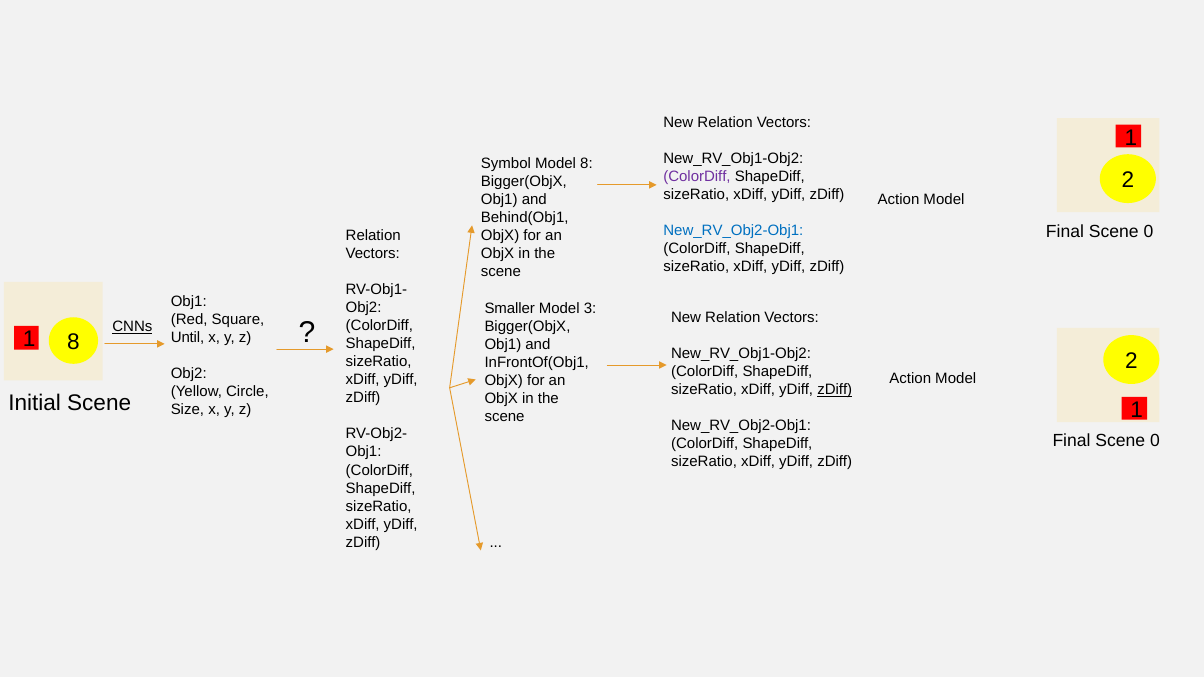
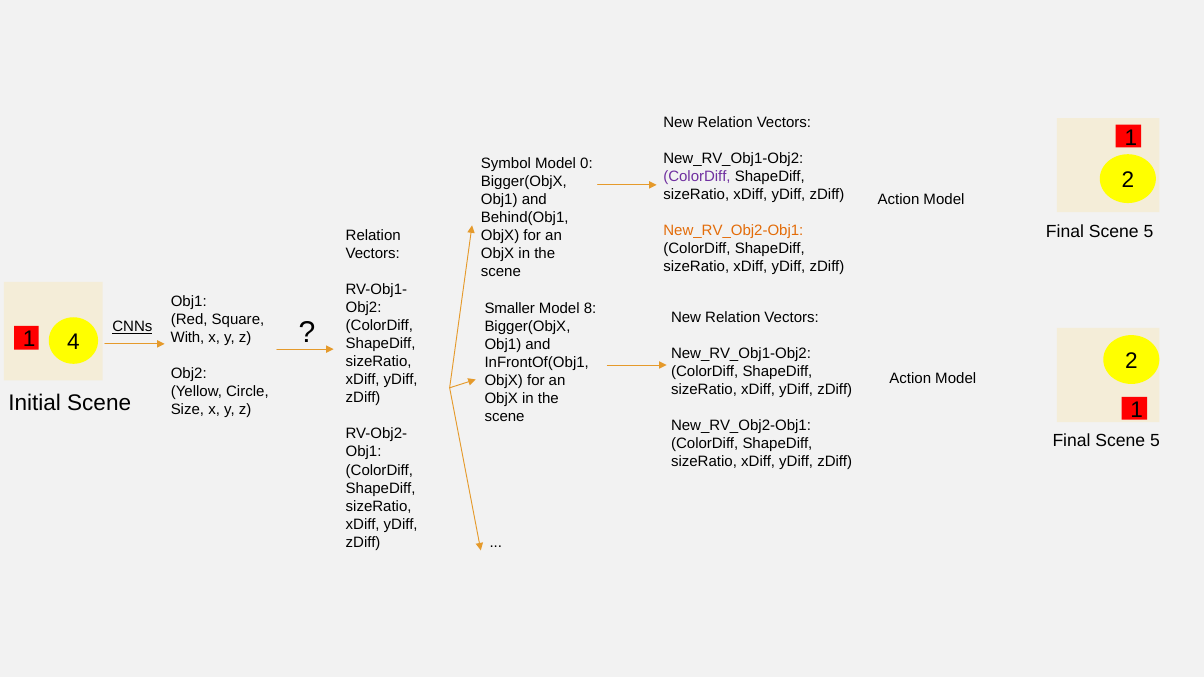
Model 8: 8 -> 0
0 at (1149, 231): 0 -> 5
New_RV_Obj2-Obj1 at (733, 231) colour: blue -> orange
3: 3 -> 8
1 8: 8 -> 4
Until: Until -> With
zDiff at (835, 390) underline: present -> none
0 at (1155, 440): 0 -> 5
